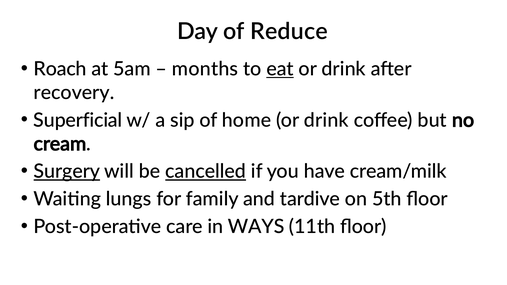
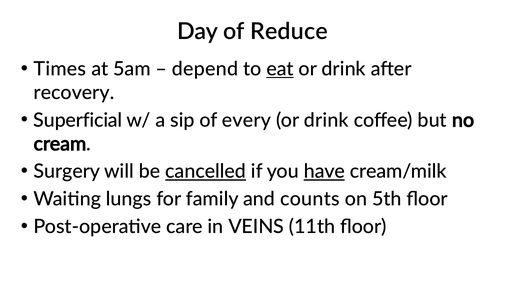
Roach: Roach -> Times
months: months -> depend
home: home -> every
Surgery underline: present -> none
have underline: none -> present
tardive: tardive -> counts
WAYS: WAYS -> VEINS
